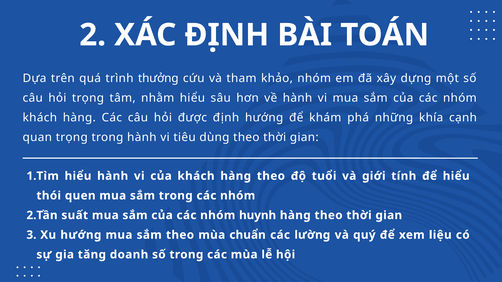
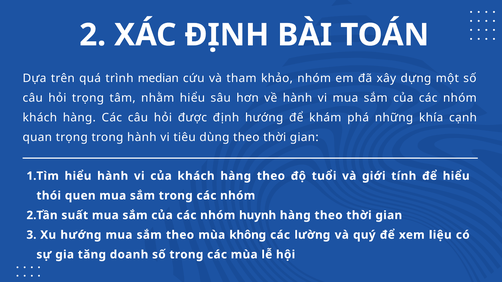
thưởng: thưởng -> median
chuẩn: chuẩn -> không
